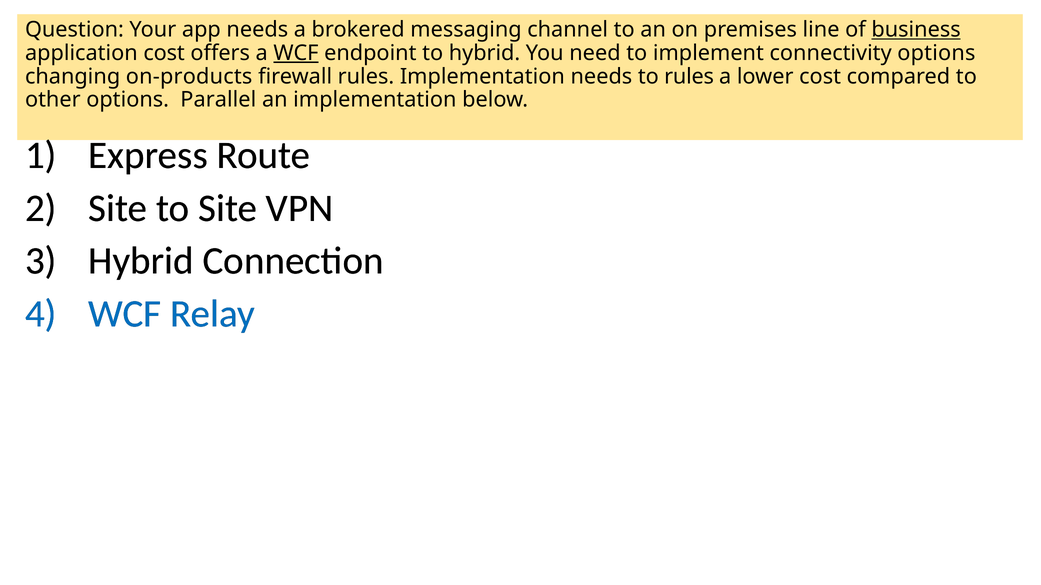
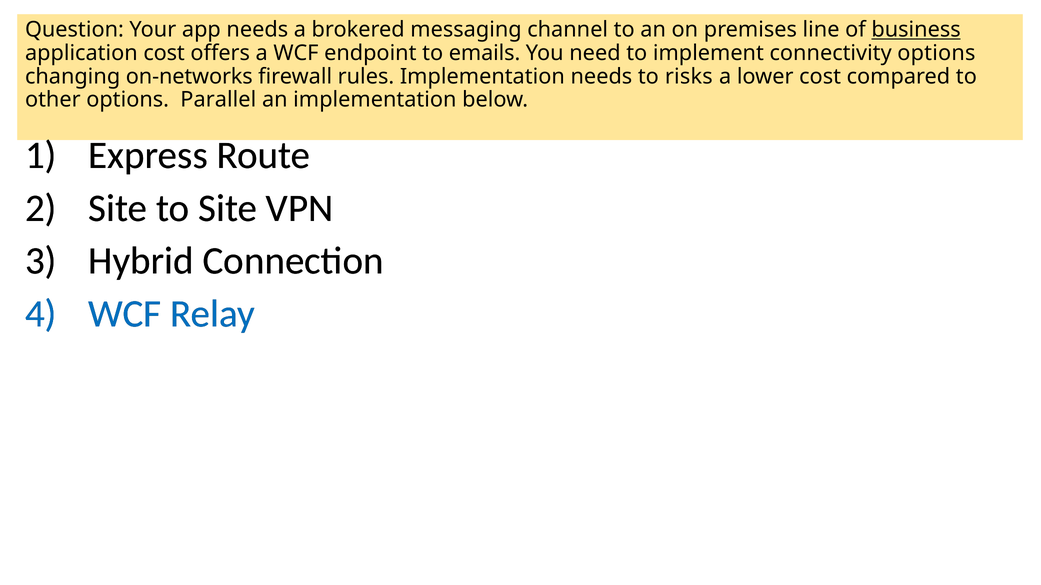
WCF at (296, 53) underline: present -> none
to hybrid: hybrid -> emails
on-products: on-products -> on-networks
to rules: rules -> risks
